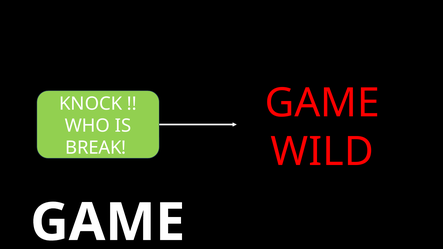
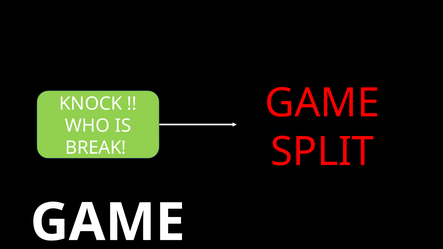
WILD: WILD -> SPLIT
